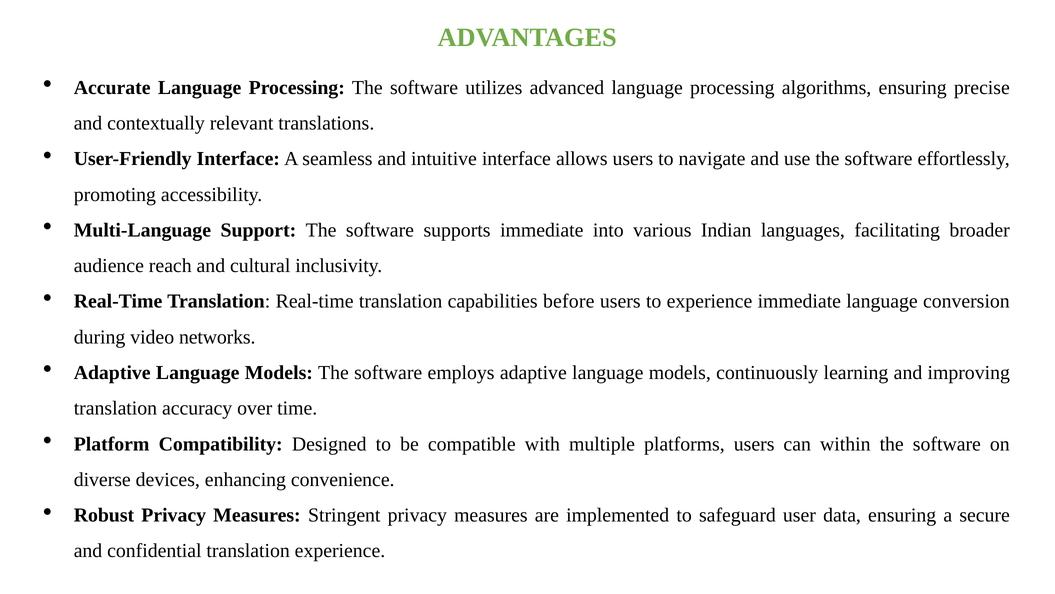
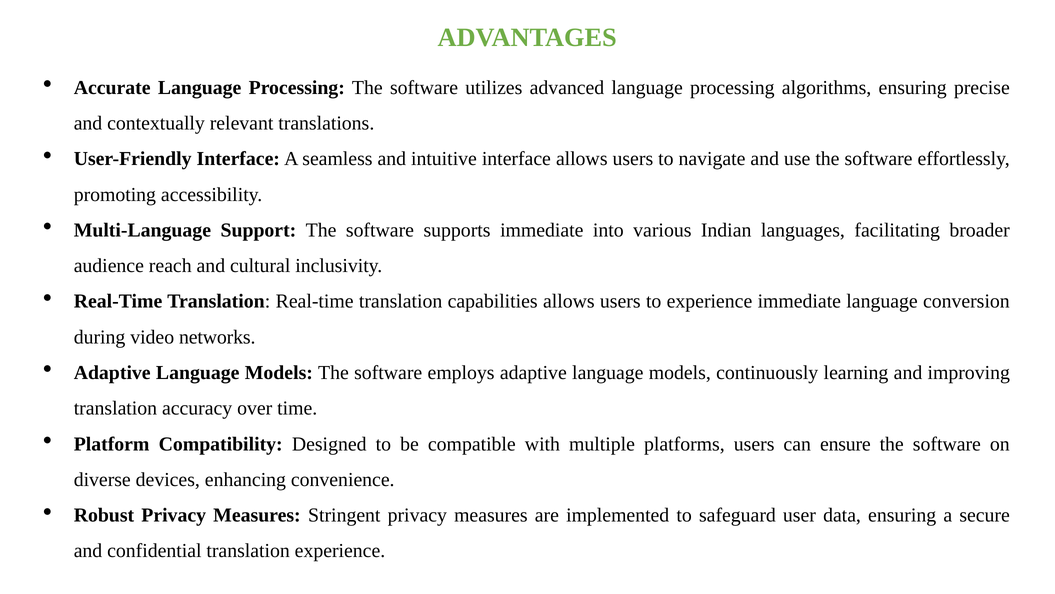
capabilities before: before -> allows
within: within -> ensure
